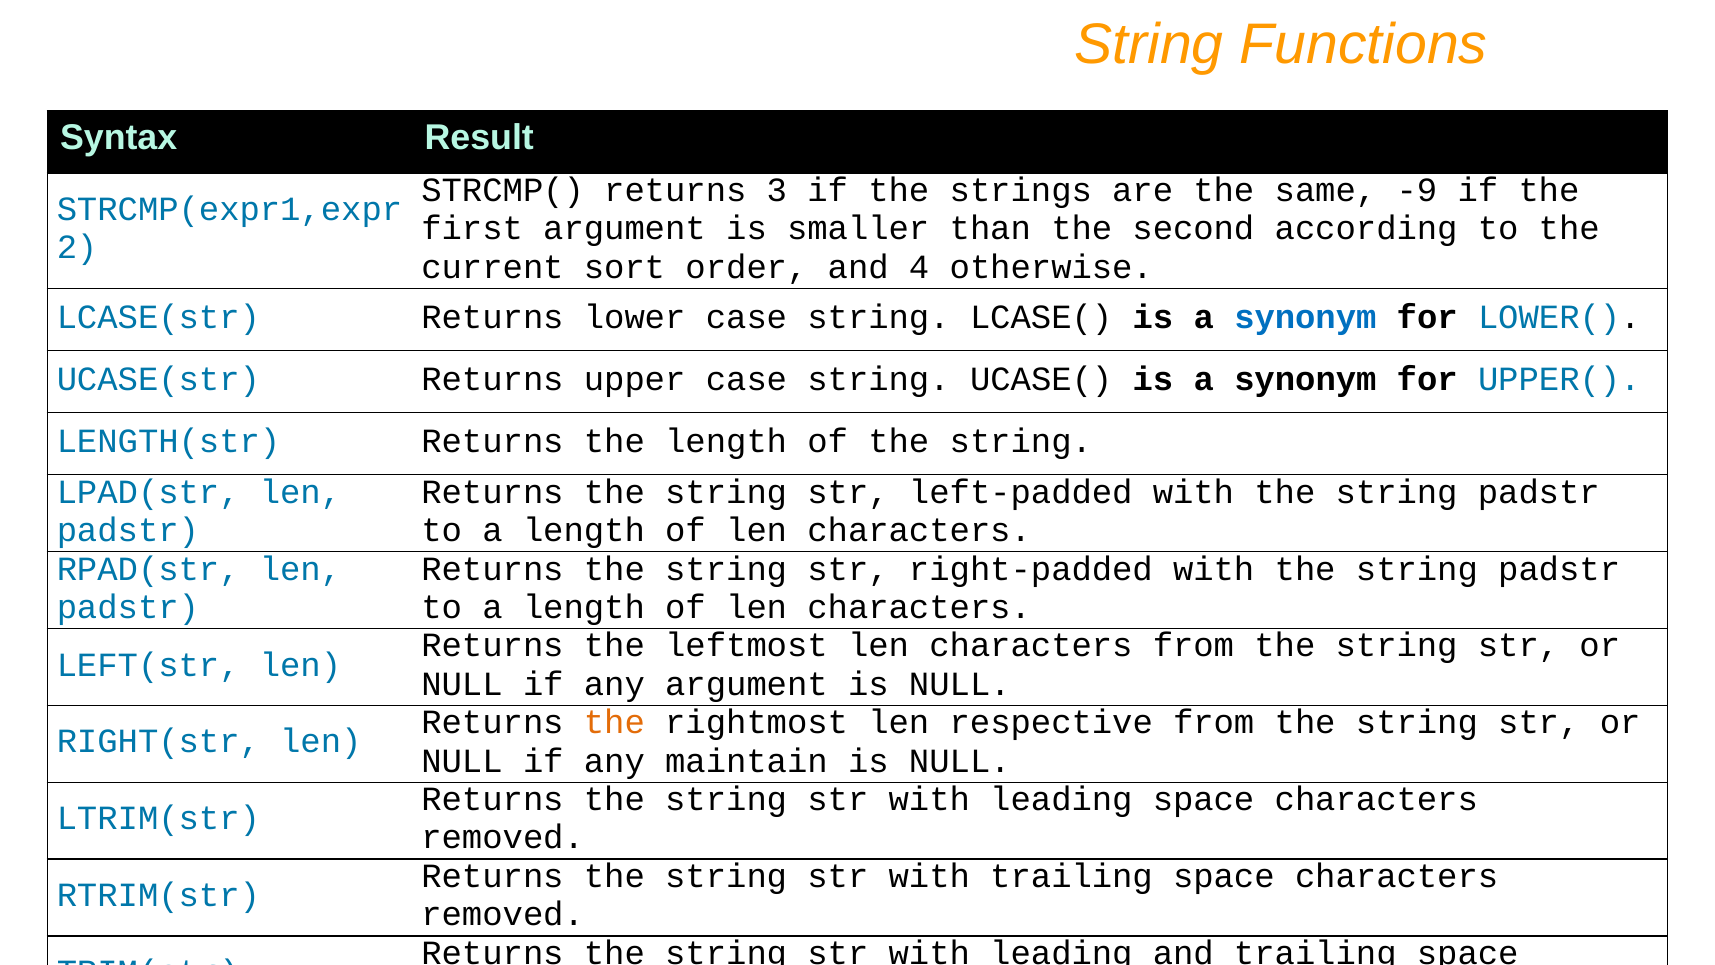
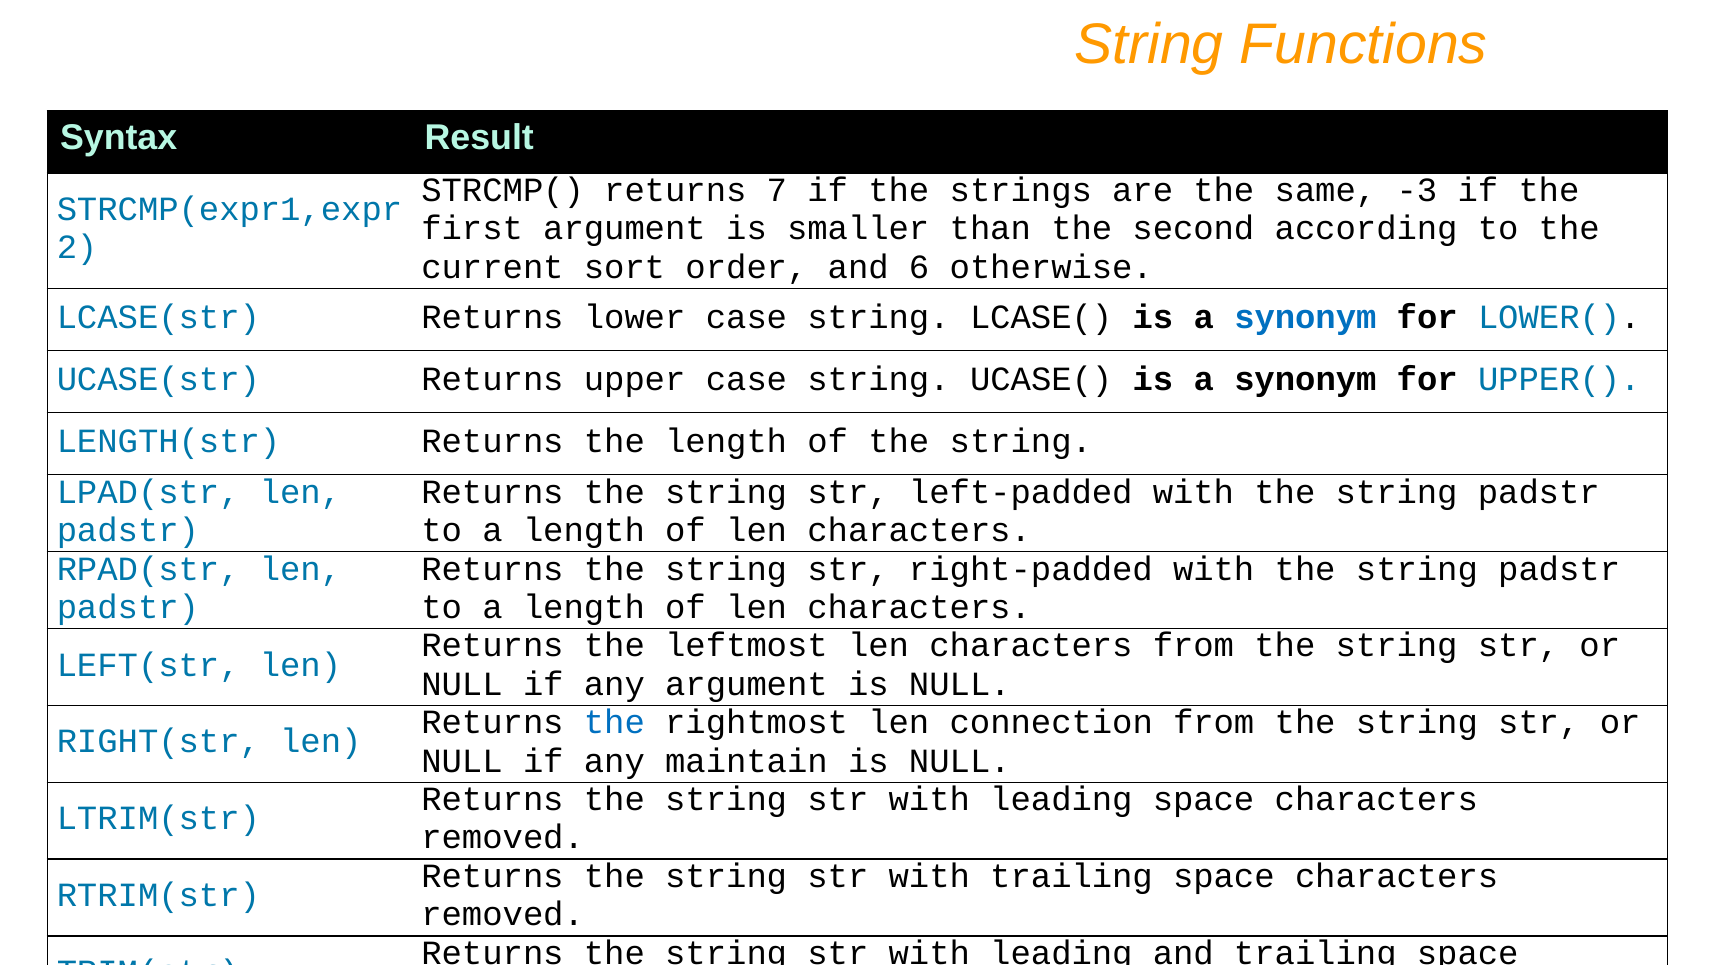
3: 3 -> 7
-9: -9 -> -3
4: 4 -> 6
the at (614, 722) colour: orange -> blue
respective: respective -> connection
